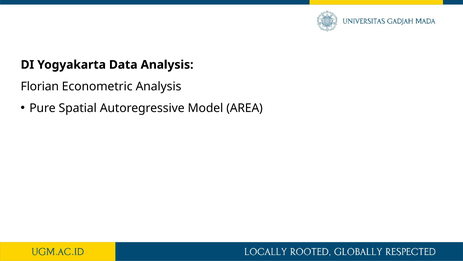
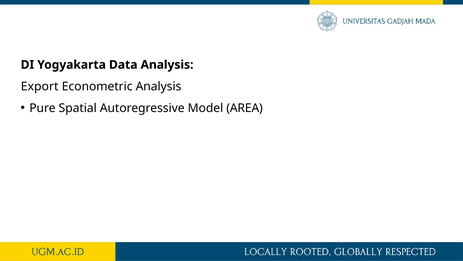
Florian: Florian -> Export
